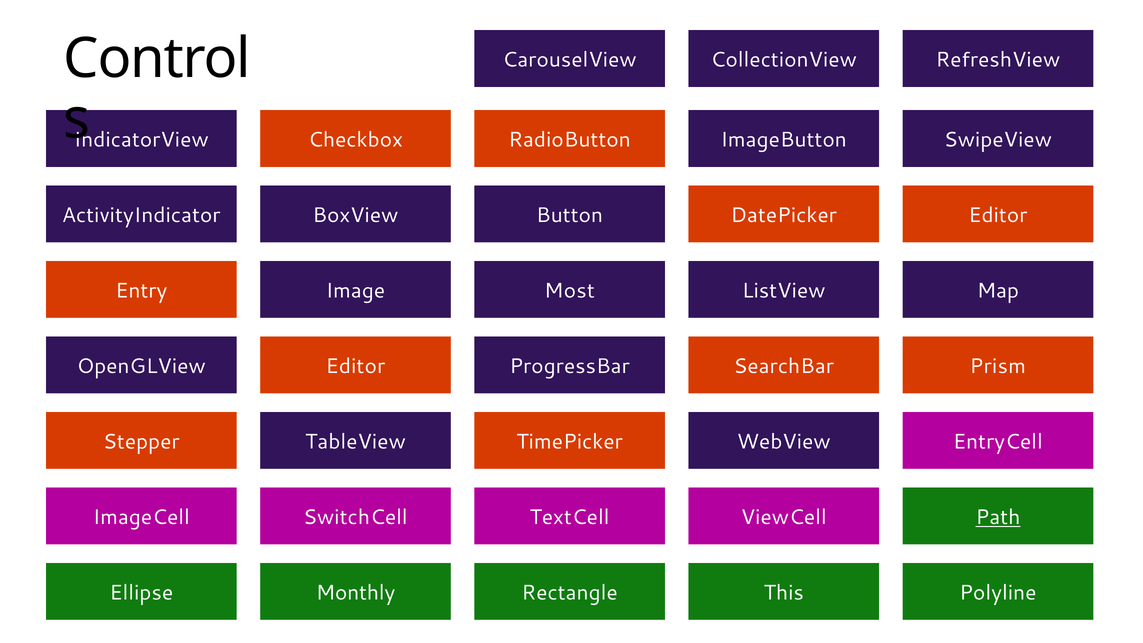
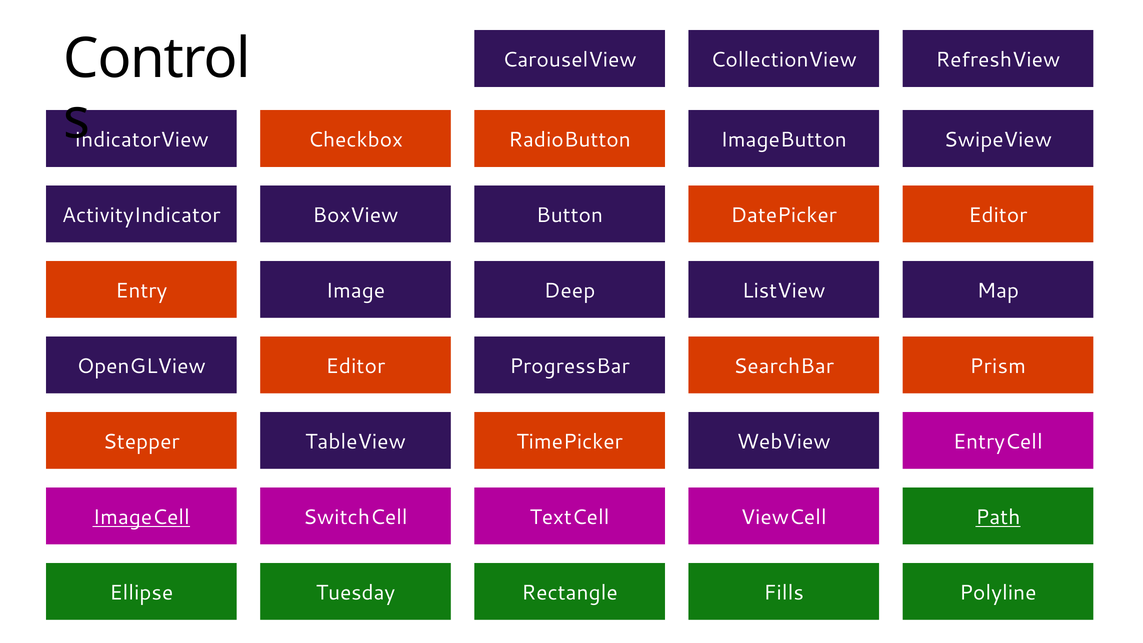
Most: Most -> Deep
ImageCell underline: none -> present
Monthly: Monthly -> Tuesday
This: This -> Fills
